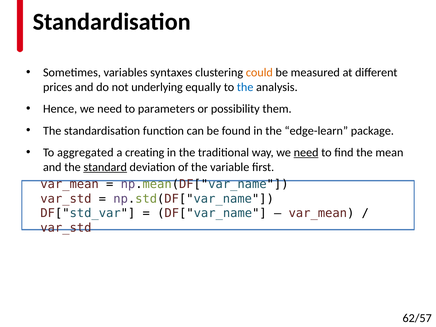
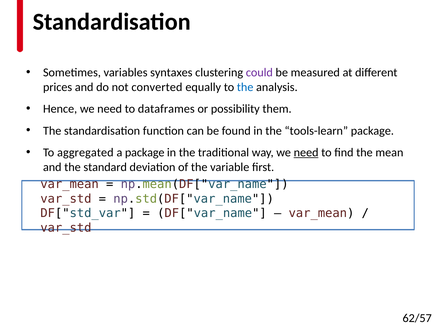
could colour: orange -> purple
underlying: underlying -> converted
parameters: parameters -> dataframes
edge-learn: edge-learn -> tools-learn
a creating: creating -> package
standard underline: present -> none
